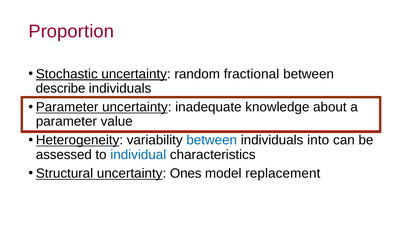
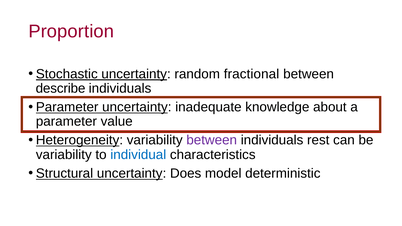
between at (212, 140) colour: blue -> purple
into: into -> rest
assessed at (64, 155): assessed -> variability
Ones: Ones -> Does
replacement: replacement -> deterministic
